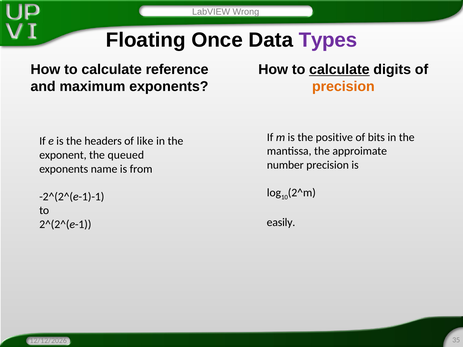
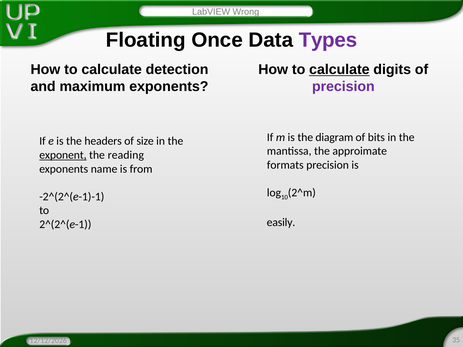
reference: reference -> detection
precision at (343, 87) colour: orange -> purple
positive: positive -> diagram
like: like -> size
exponent underline: none -> present
queued: queued -> reading
number: number -> formats
